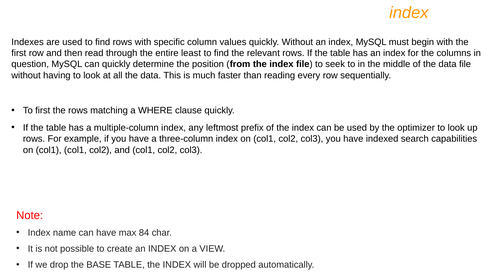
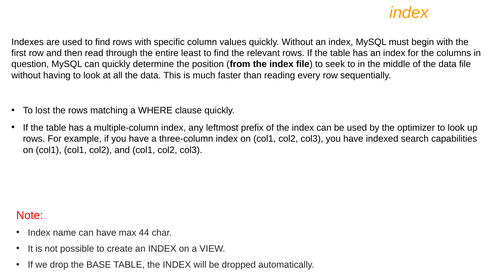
To first: first -> lost
84: 84 -> 44
